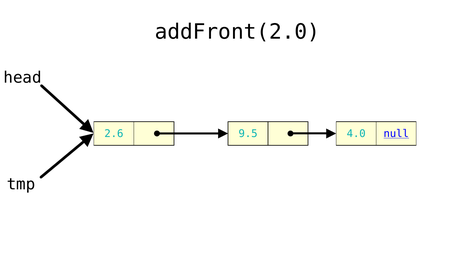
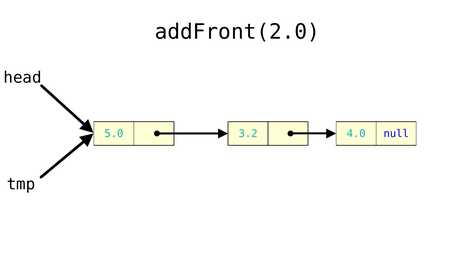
2.6: 2.6 -> 5.0
9.5: 9.5 -> 3.2
null underline: present -> none
